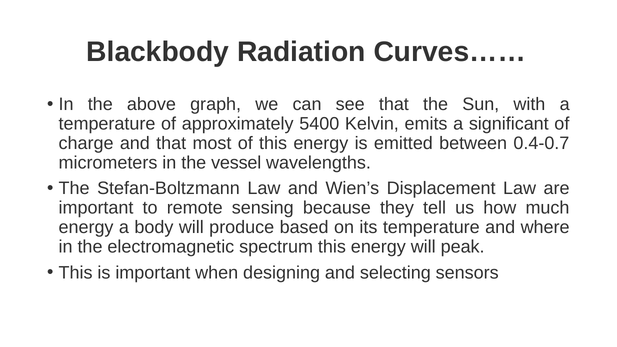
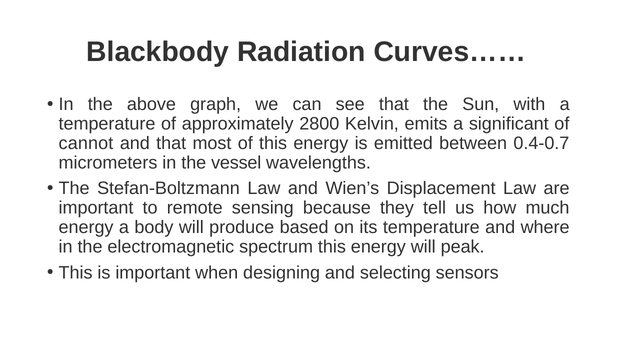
5400: 5400 -> 2800
charge: charge -> cannot
